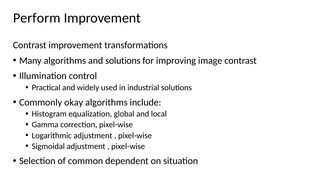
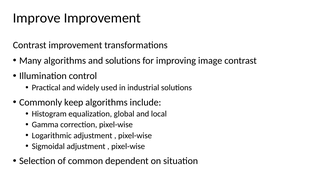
Perform: Perform -> Improve
okay: okay -> keep
